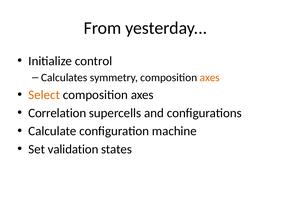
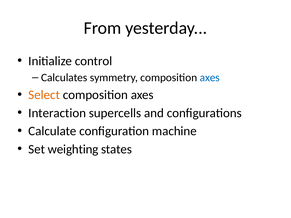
axes at (210, 78) colour: orange -> blue
Correlation: Correlation -> Interaction
validation: validation -> weighting
